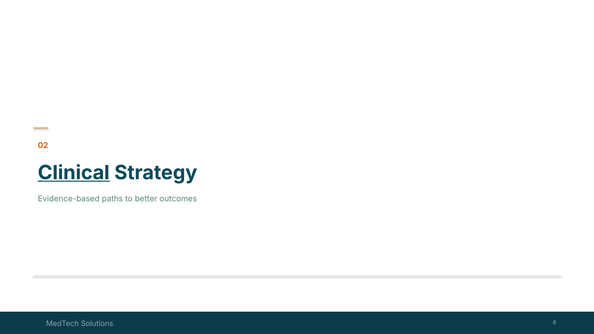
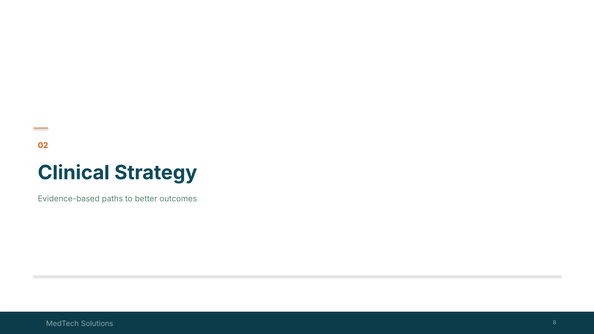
Clinical underline: present -> none
